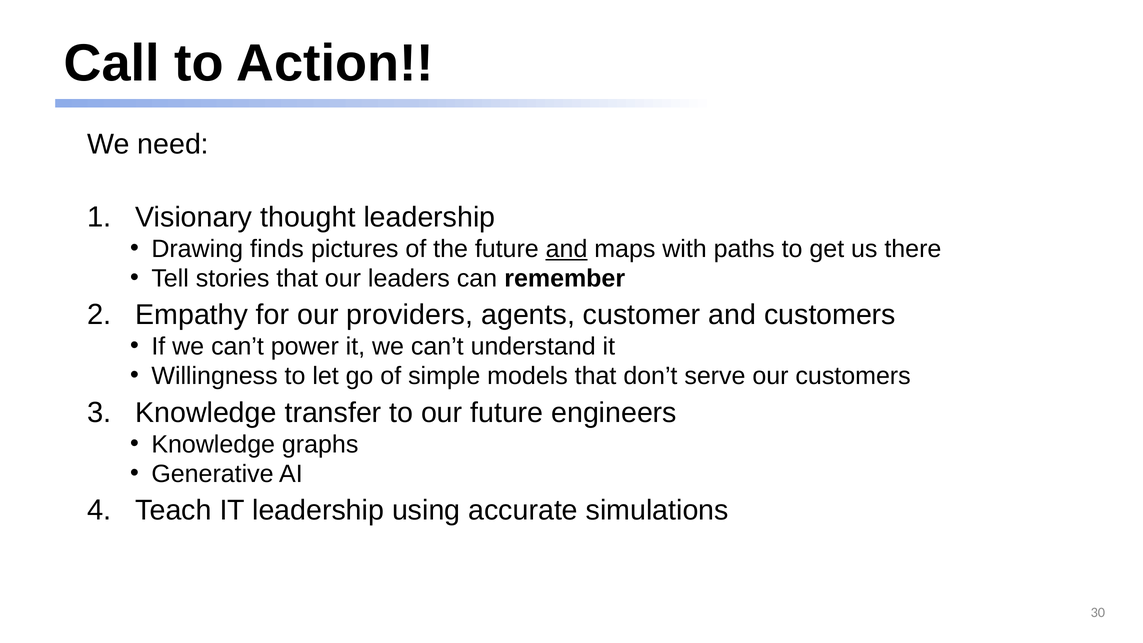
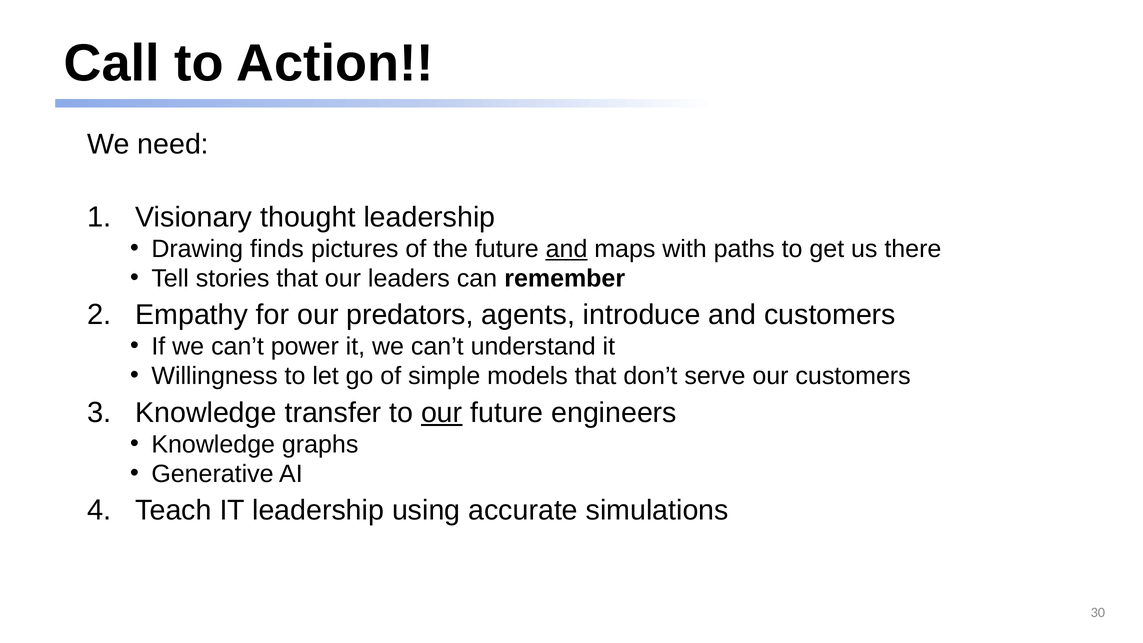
providers: providers -> predators
customer: customer -> introduce
our at (442, 413) underline: none -> present
